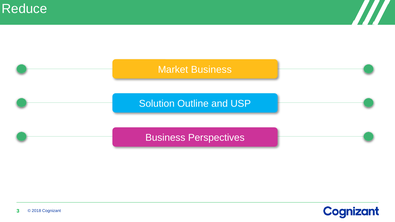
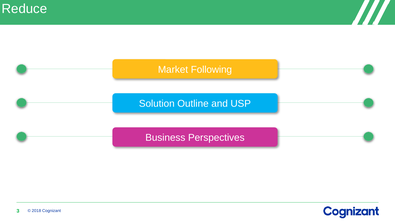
Market Business: Business -> Following
